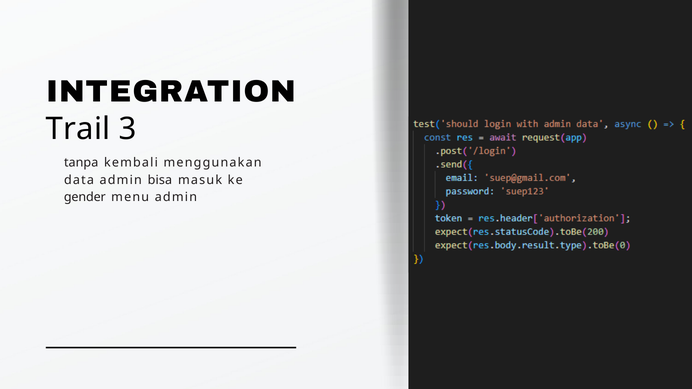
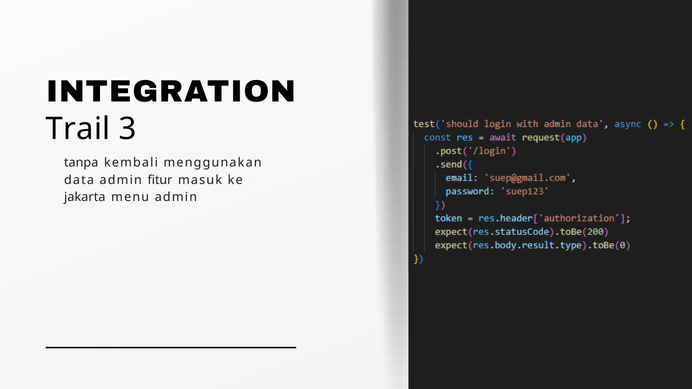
bisa: bisa -> fitur
gender: gender -> jakarta
